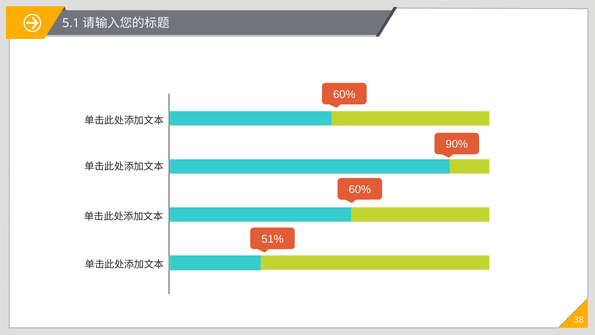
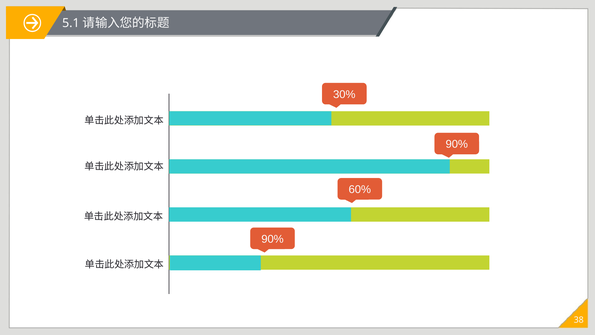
60% at (344, 94): 60% -> 30%
51% at (272, 239): 51% -> 90%
